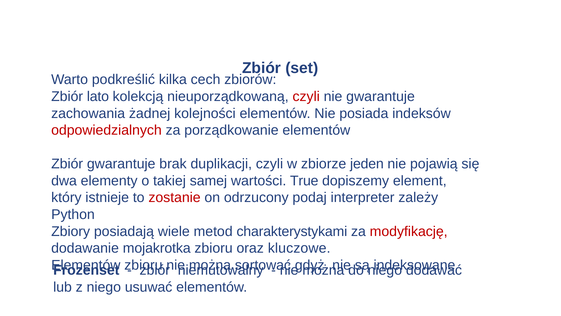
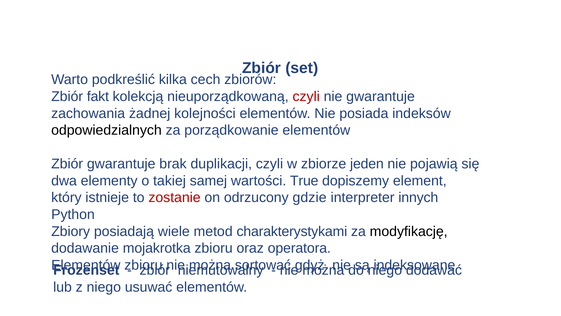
lato: lato -> fakt
odpowiedzialnych colour: red -> black
podaj: podaj -> gdzie
zależy: zależy -> innych
modyfikację colour: red -> black
kluczowe: kluczowe -> operatora
